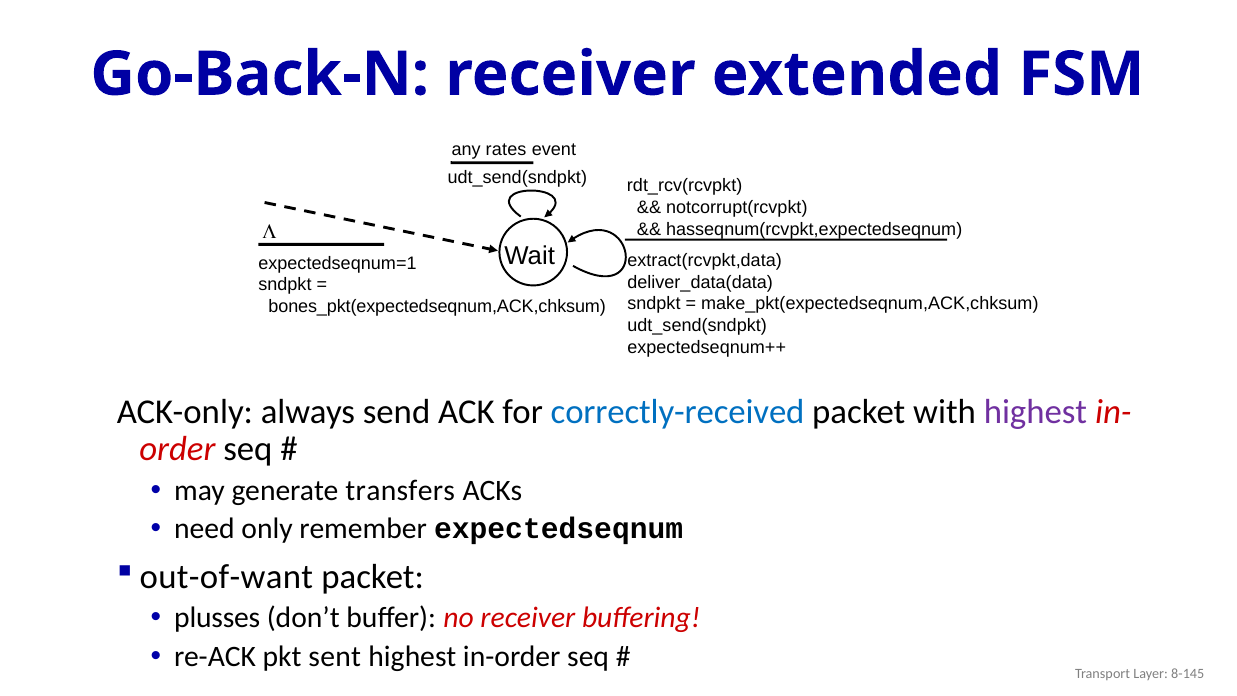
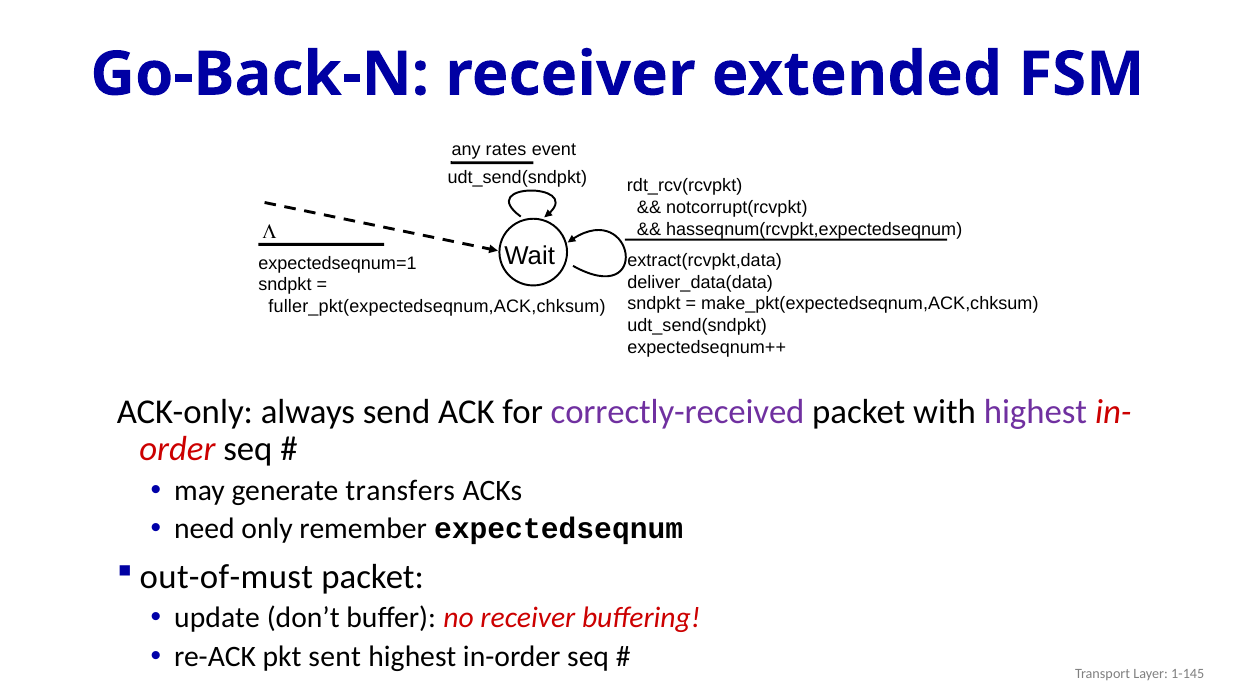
bones_pkt(expectedseqnum,ACK,chksum: bones_pkt(expectedseqnum,ACK,chksum -> fuller_pkt(expectedseqnum,ACK,chksum
correctly-received colour: blue -> purple
out-of-want: out-of-want -> out-of-must
plusses: plusses -> update
8-145: 8-145 -> 1-145
